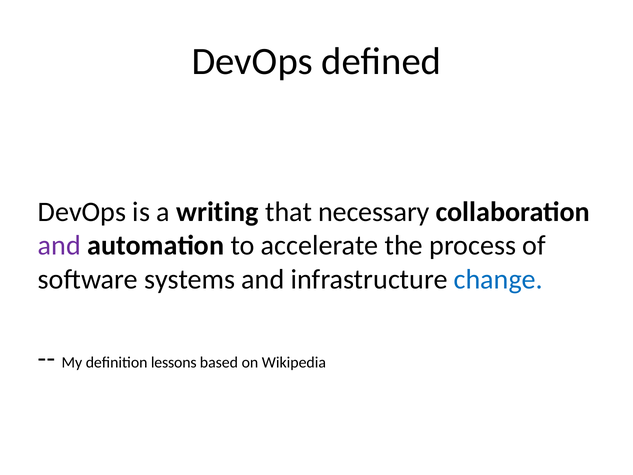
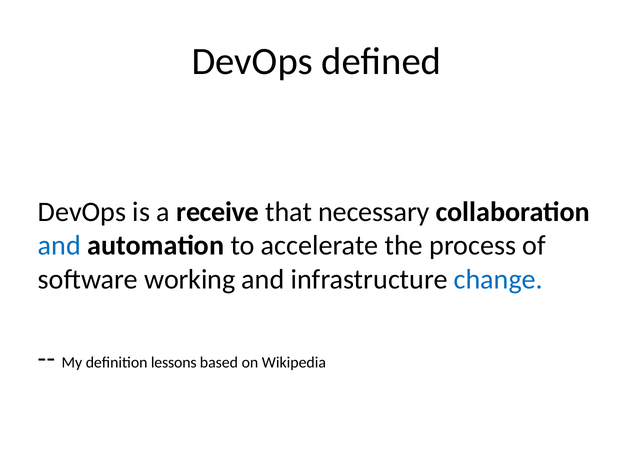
writing: writing -> receive
and at (59, 245) colour: purple -> blue
systems: systems -> working
